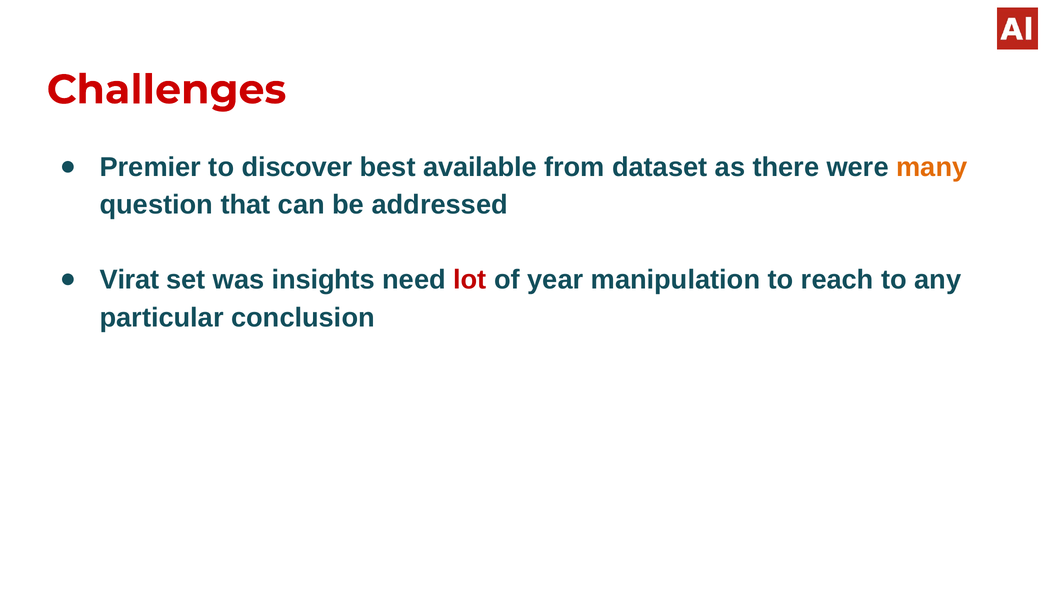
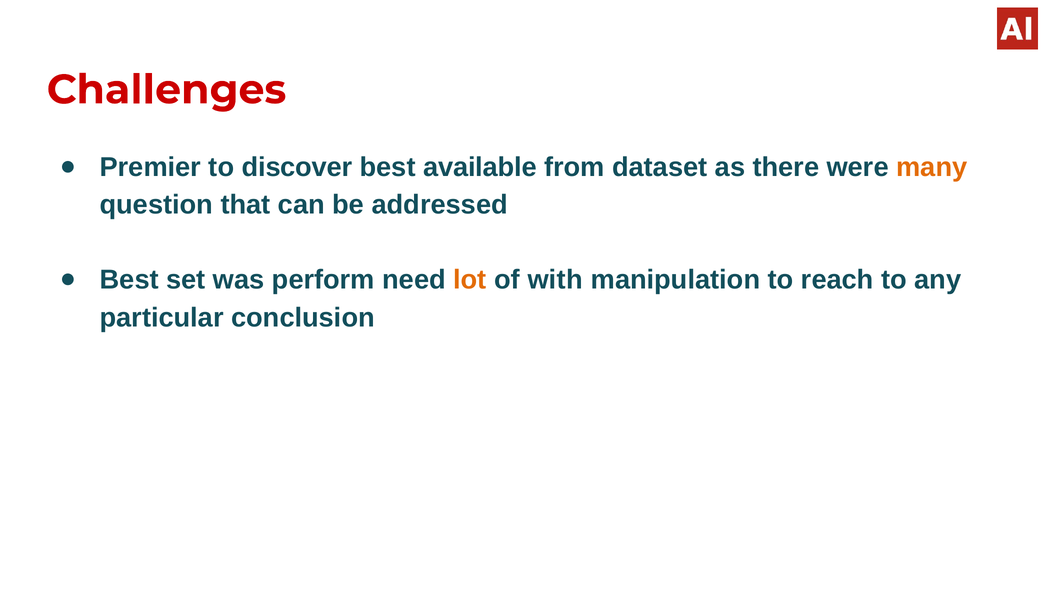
Virat at (129, 280): Virat -> Best
insights: insights -> perform
lot colour: red -> orange
year: year -> with
